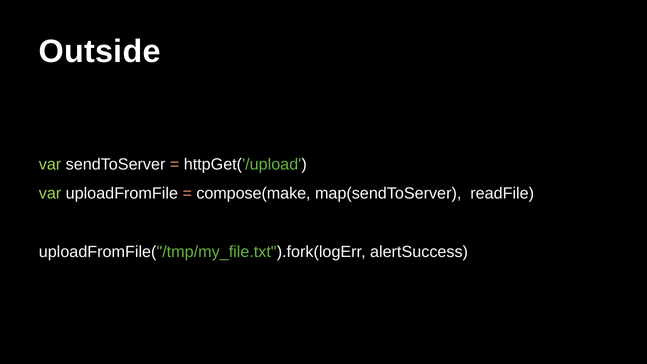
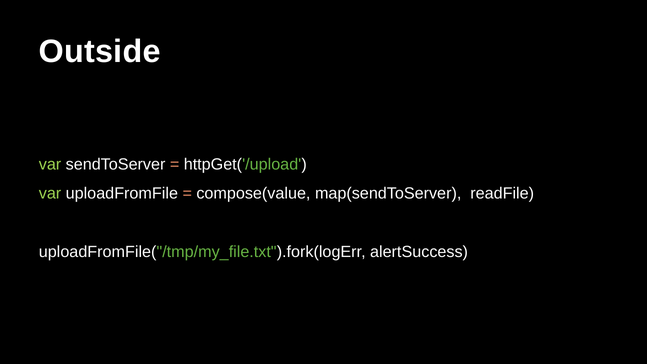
compose(make: compose(make -> compose(value
